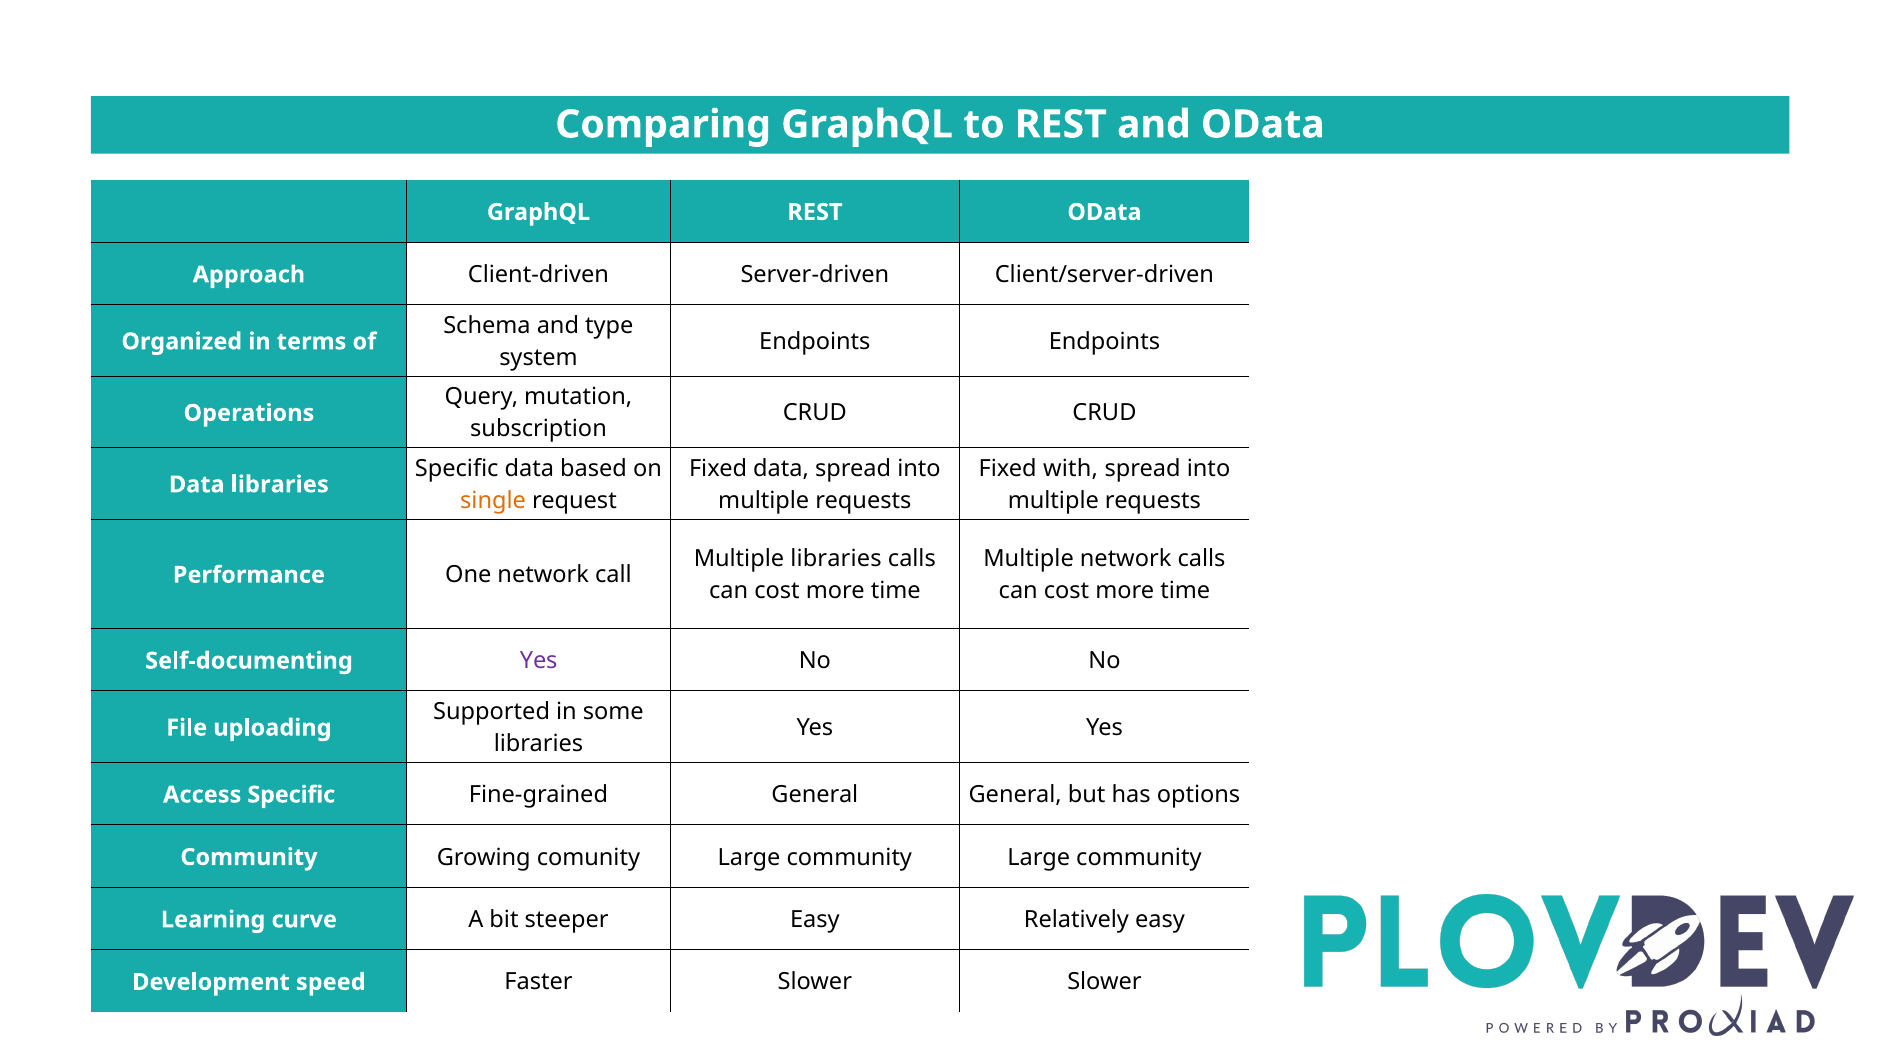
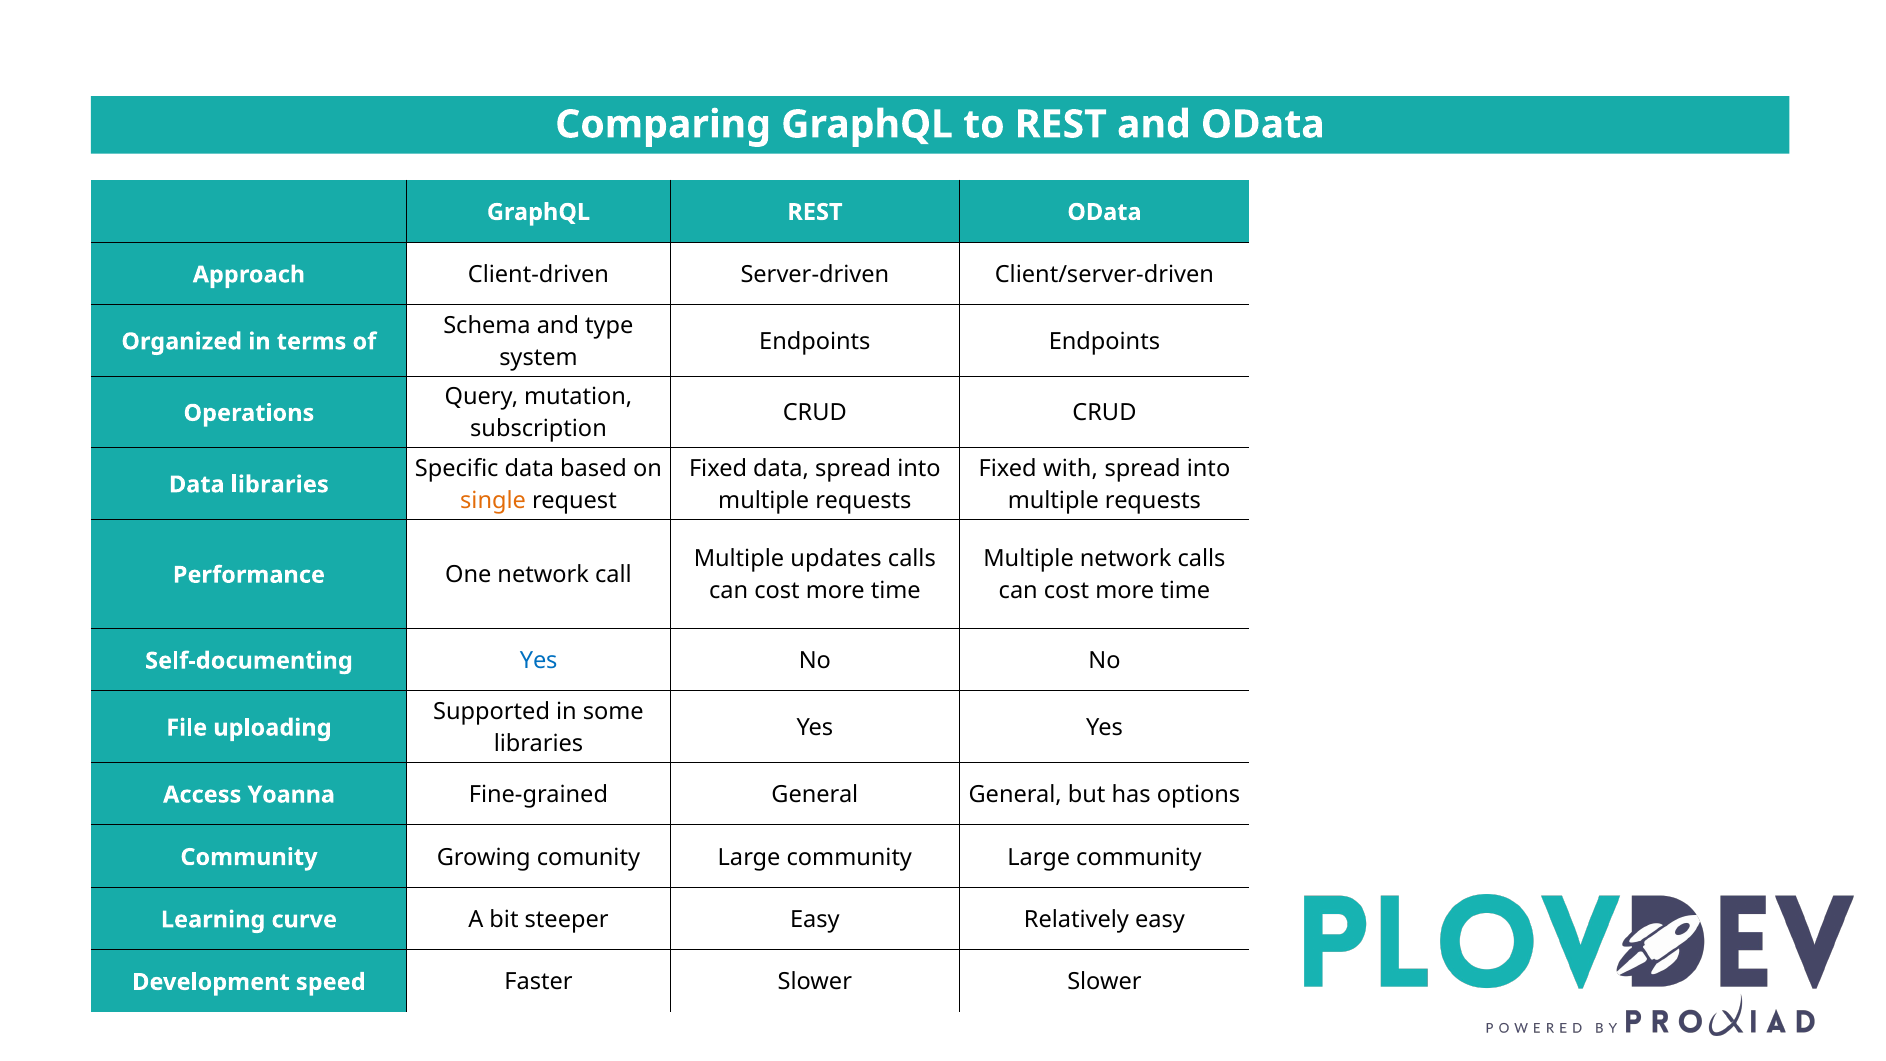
Multiple libraries: libraries -> updates
Yes at (539, 661) colour: purple -> blue
Access Specific: Specific -> Yoanna
